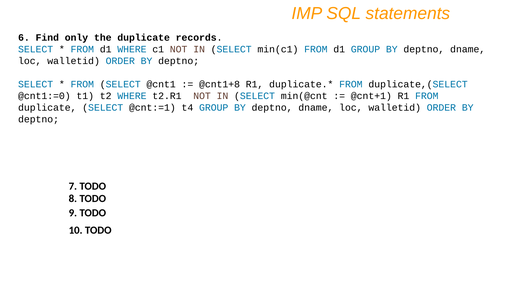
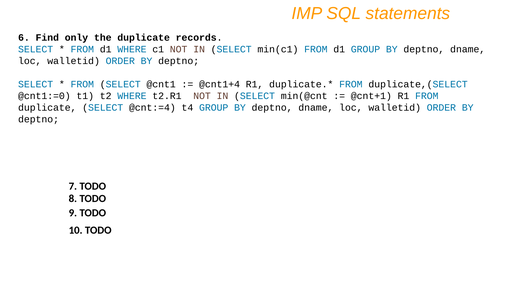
@cnt1+8: @cnt1+8 -> @cnt1+4
@cnt:=1: @cnt:=1 -> @cnt:=4
